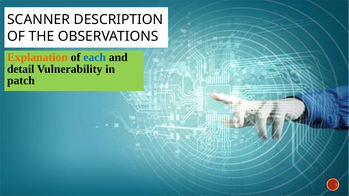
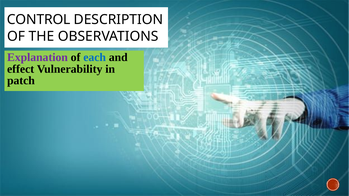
SCANNER: SCANNER -> CONTROL
Explanation colour: orange -> purple
detail: detail -> effect
